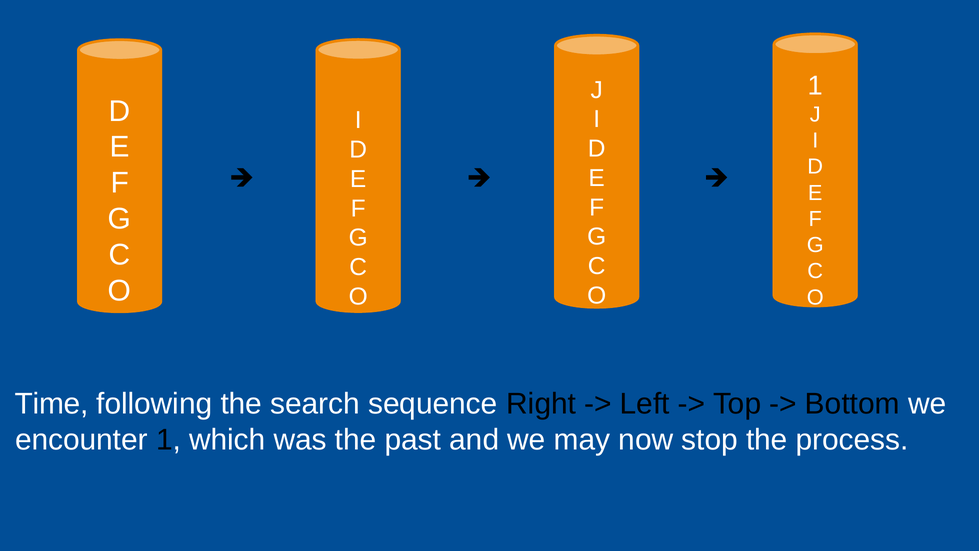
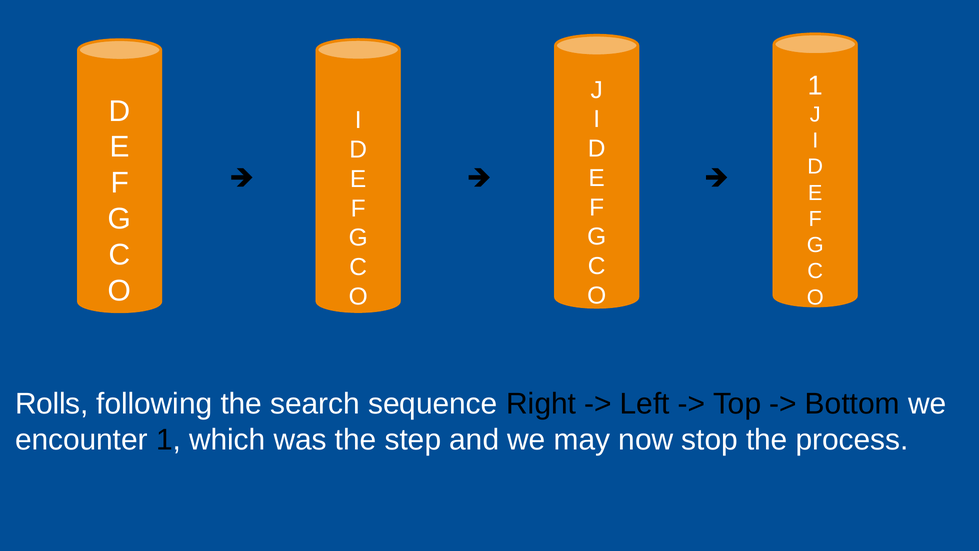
Time: Time -> Rolls
past: past -> step
